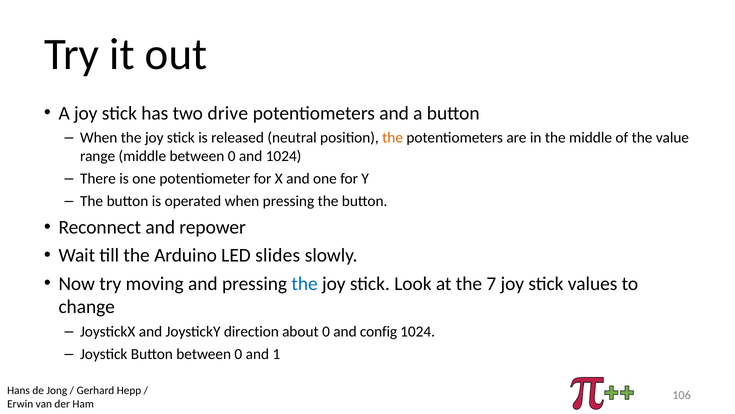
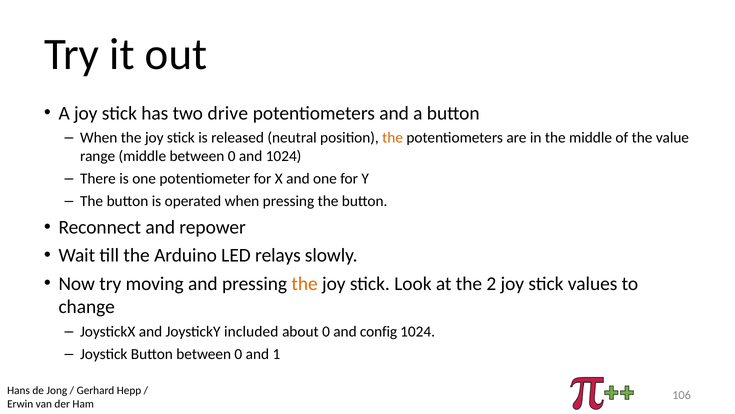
slides: slides -> relays
the at (305, 283) colour: blue -> orange
7: 7 -> 2
direction: direction -> included
